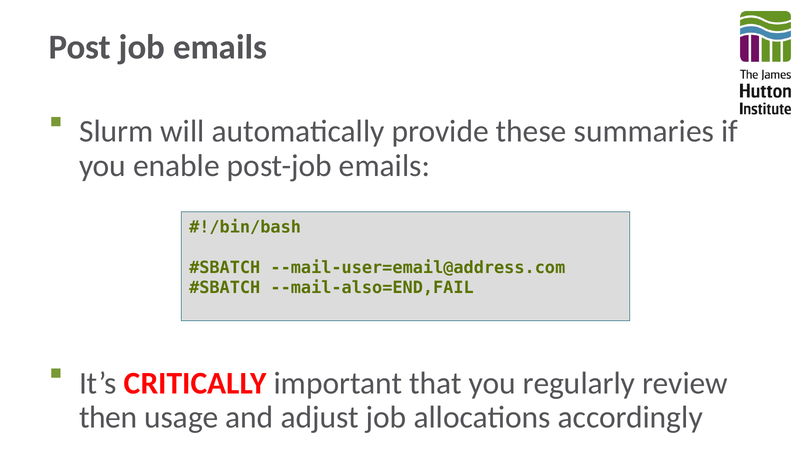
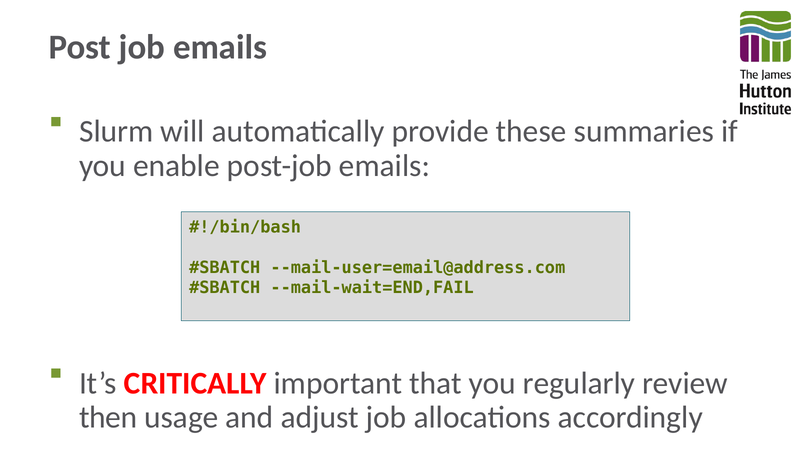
--mail-also=END,FAIL: --mail-also=END,FAIL -> --mail-wait=END,FAIL
